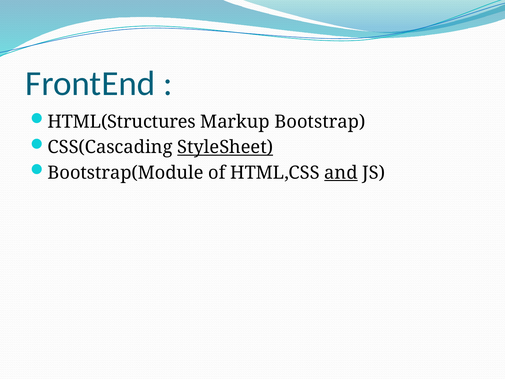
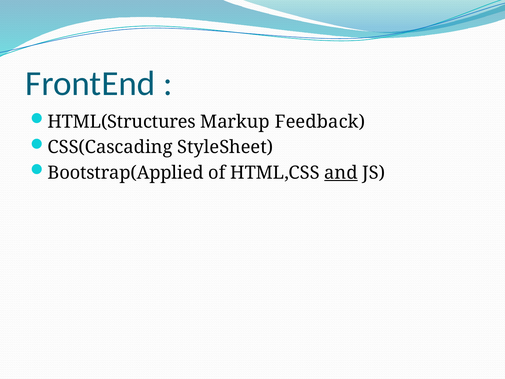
Bootstrap: Bootstrap -> Feedback
StyleSheet underline: present -> none
Bootstrap(Module: Bootstrap(Module -> Bootstrap(Applied
